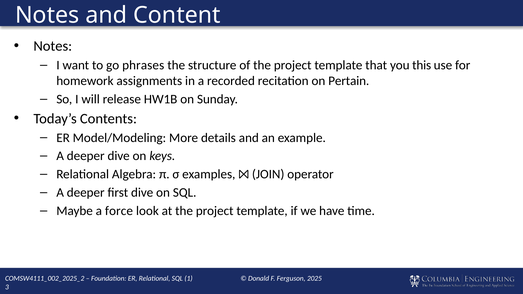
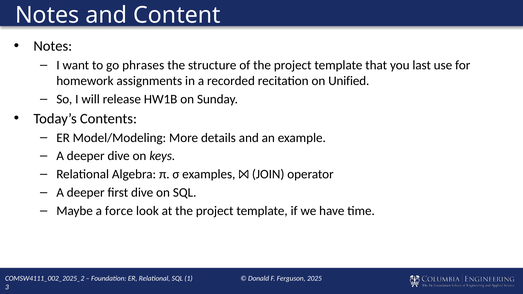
this: this -> last
Pertain: Pertain -> Unified
